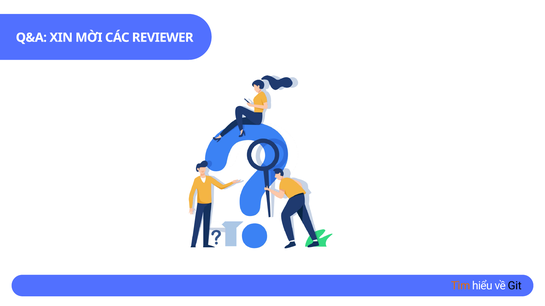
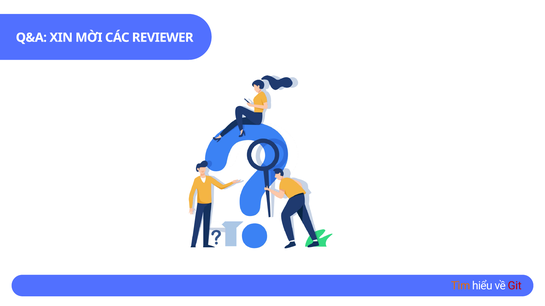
Git colour: black -> red
